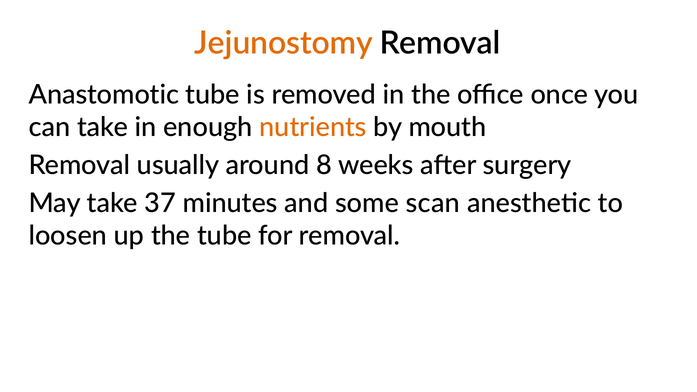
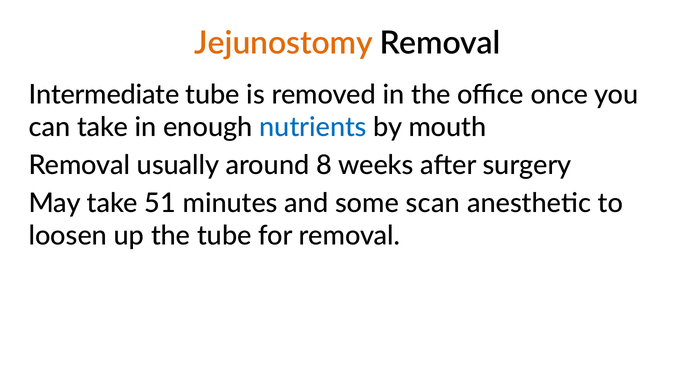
Anastomotic: Anastomotic -> Intermediate
nutrients colour: orange -> blue
37: 37 -> 51
